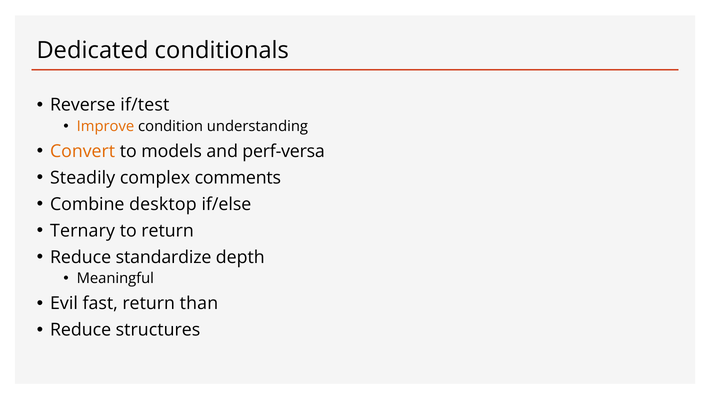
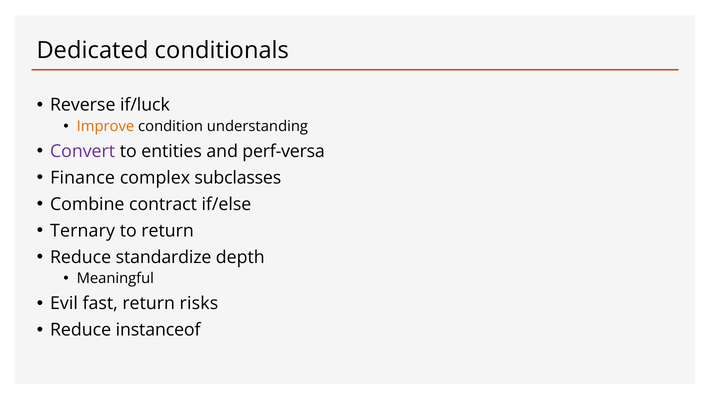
if/test: if/test -> if/luck
Convert colour: orange -> purple
models: models -> entities
Steadily: Steadily -> Finance
comments: comments -> subclasses
desktop: desktop -> contract
than: than -> risks
structures: structures -> instanceof
